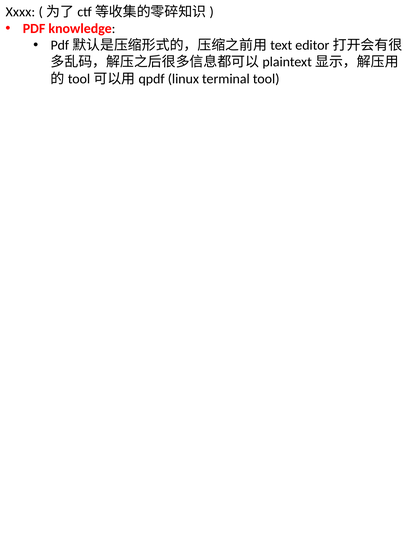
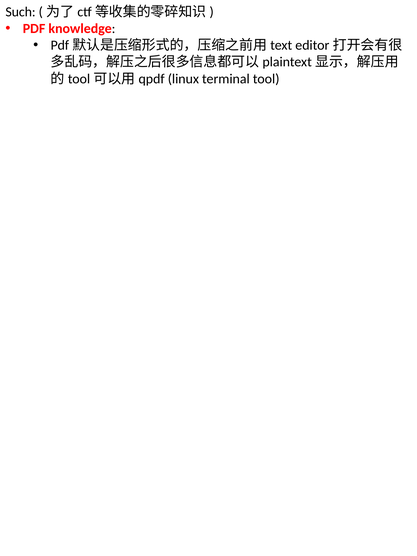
Xxxx: Xxxx -> Such
